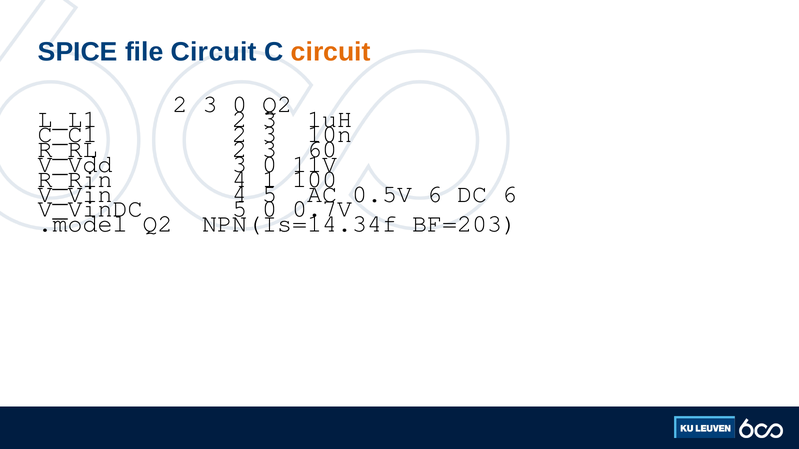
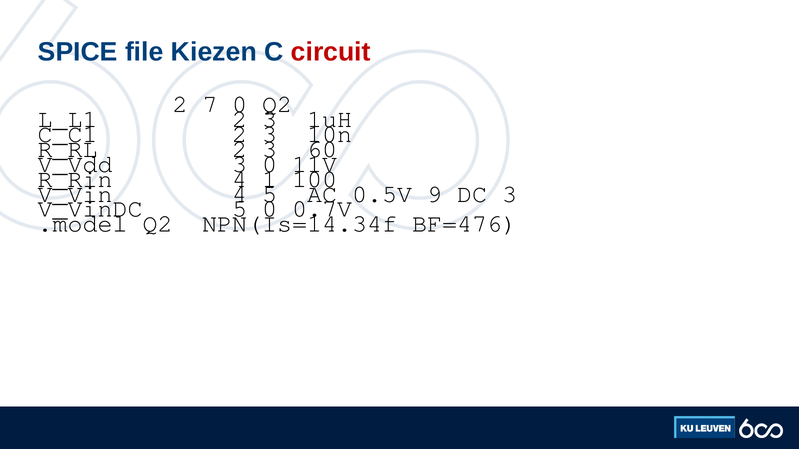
file Circuit: Circuit -> Kiezen
circuit at (331, 52) colour: orange -> red
3 at (210, 104): 3 -> 7
0.5V 6: 6 -> 9
DC 6: 6 -> 3
BF=203: BF=203 -> BF=476
